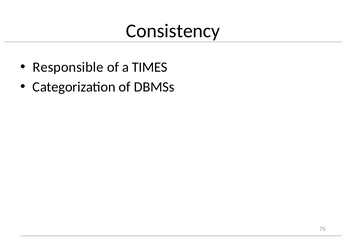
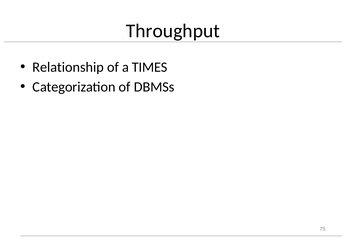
Consistency: Consistency -> Throughput
Responsible: Responsible -> Relationship
